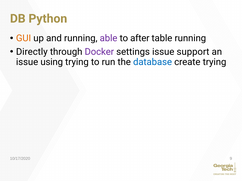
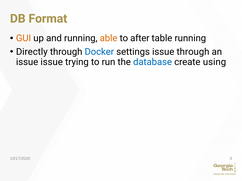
Python: Python -> Format
able colour: purple -> orange
Docker colour: purple -> blue
issue support: support -> through
issue using: using -> issue
create trying: trying -> using
